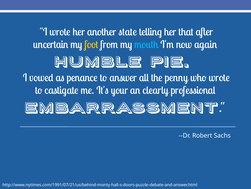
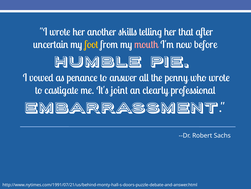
state: state -> skills
mouth colour: light blue -> pink
again: again -> before
your: your -> joint
